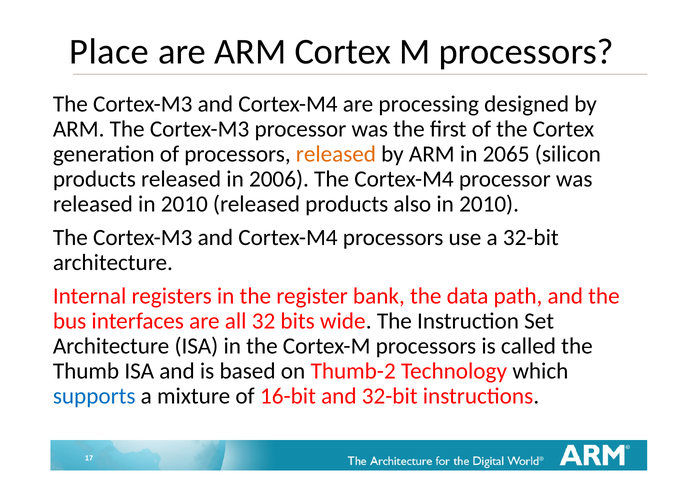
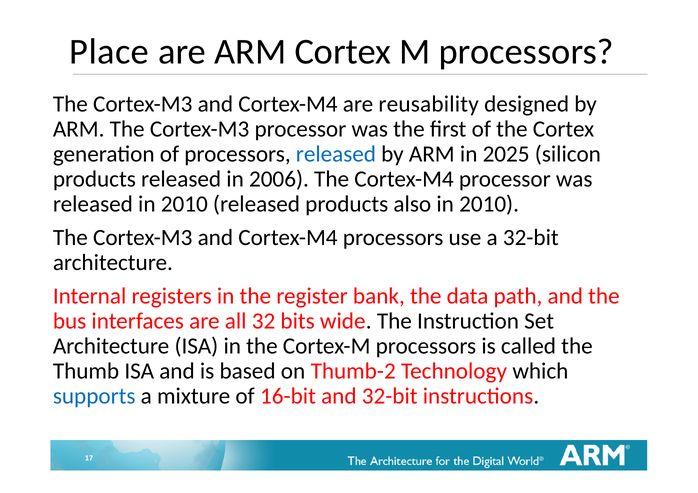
processing: processing -> reusability
released at (336, 154) colour: orange -> blue
2065: 2065 -> 2025
